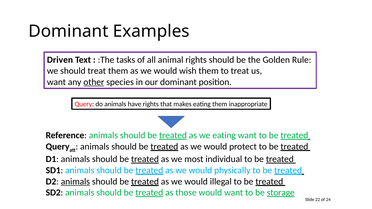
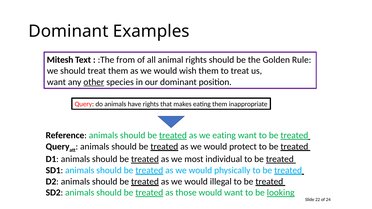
Driven: Driven -> Mitesh
tasks: tasks -> from
animals at (75, 182) underline: present -> none
storage: storage -> looking
